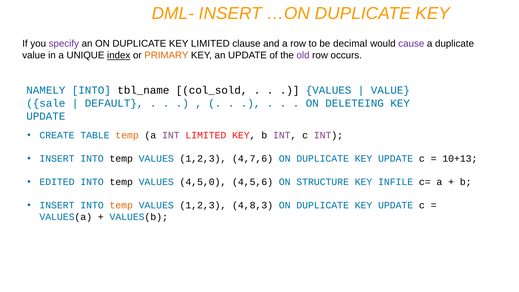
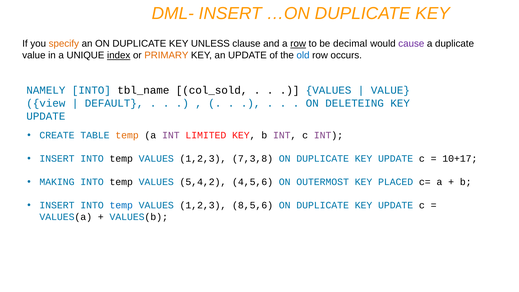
specify colour: purple -> orange
KEY LIMITED: LIMITED -> UNLESS
row at (298, 44) underline: none -> present
old colour: purple -> blue
sale: sale -> view
4,7,6: 4,7,6 -> 7,3,8
10+13: 10+13 -> 10+17
EDITED: EDITED -> MAKING
4,5,0: 4,5,0 -> 5,4,2
STRUCTURE: STRUCTURE -> OUTERMOST
INFILE: INFILE -> PLACED
temp at (121, 205) colour: orange -> blue
4,8,3: 4,8,3 -> 8,5,6
